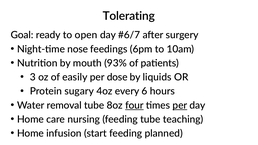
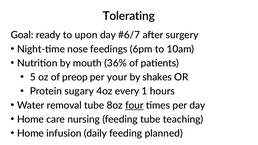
open: open -> upon
93%: 93% -> 36%
3: 3 -> 5
easily: easily -> preop
dose: dose -> your
liquids: liquids -> shakes
6: 6 -> 1
per at (180, 105) underline: present -> none
start: start -> daily
